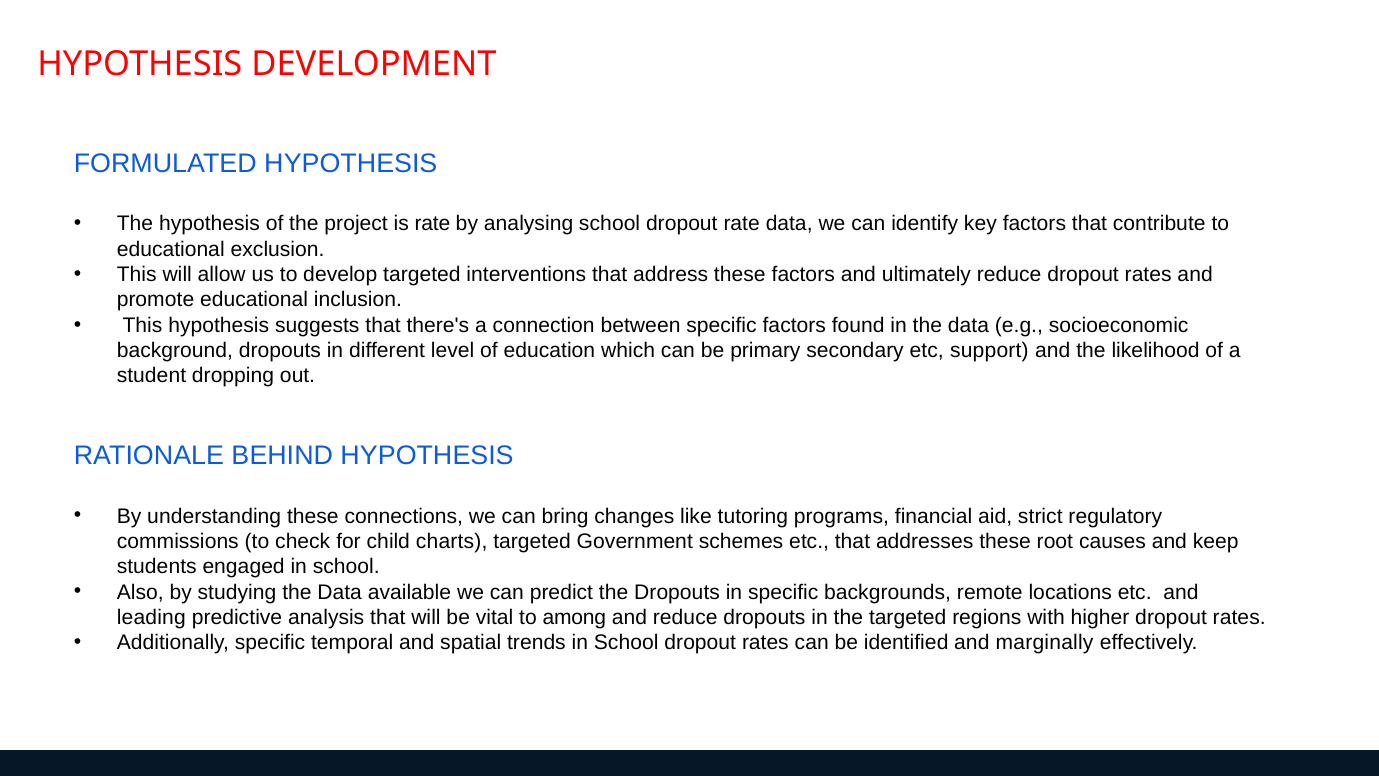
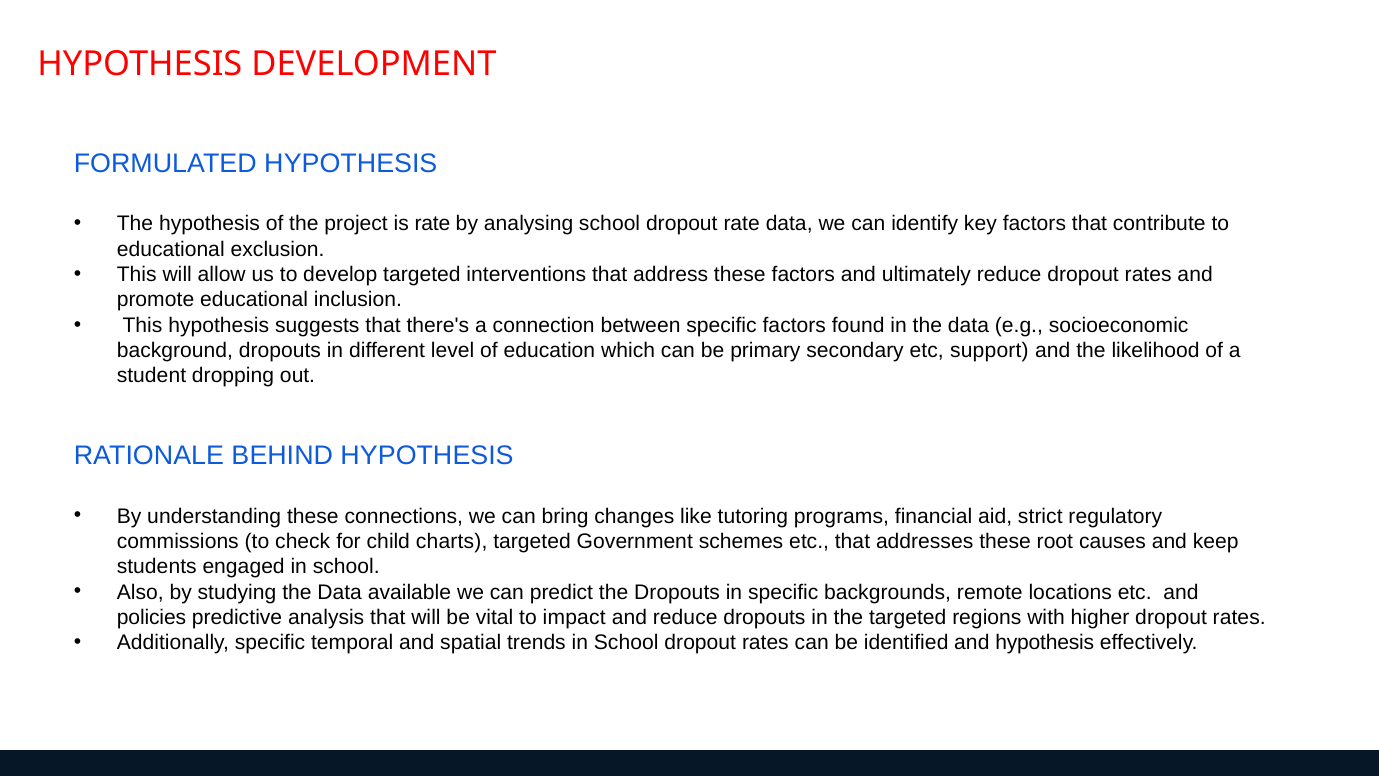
leading: leading -> policies
among: among -> impact
and marginally: marginally -> hypothesis
